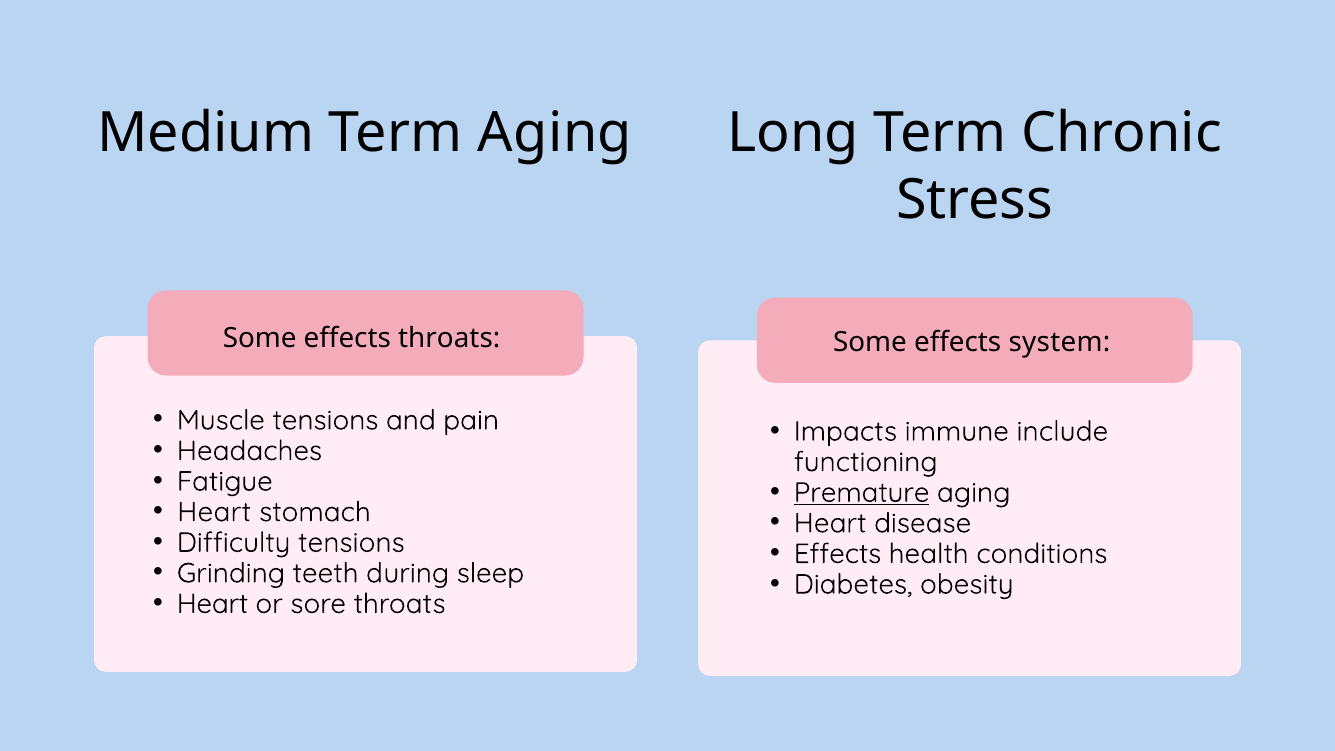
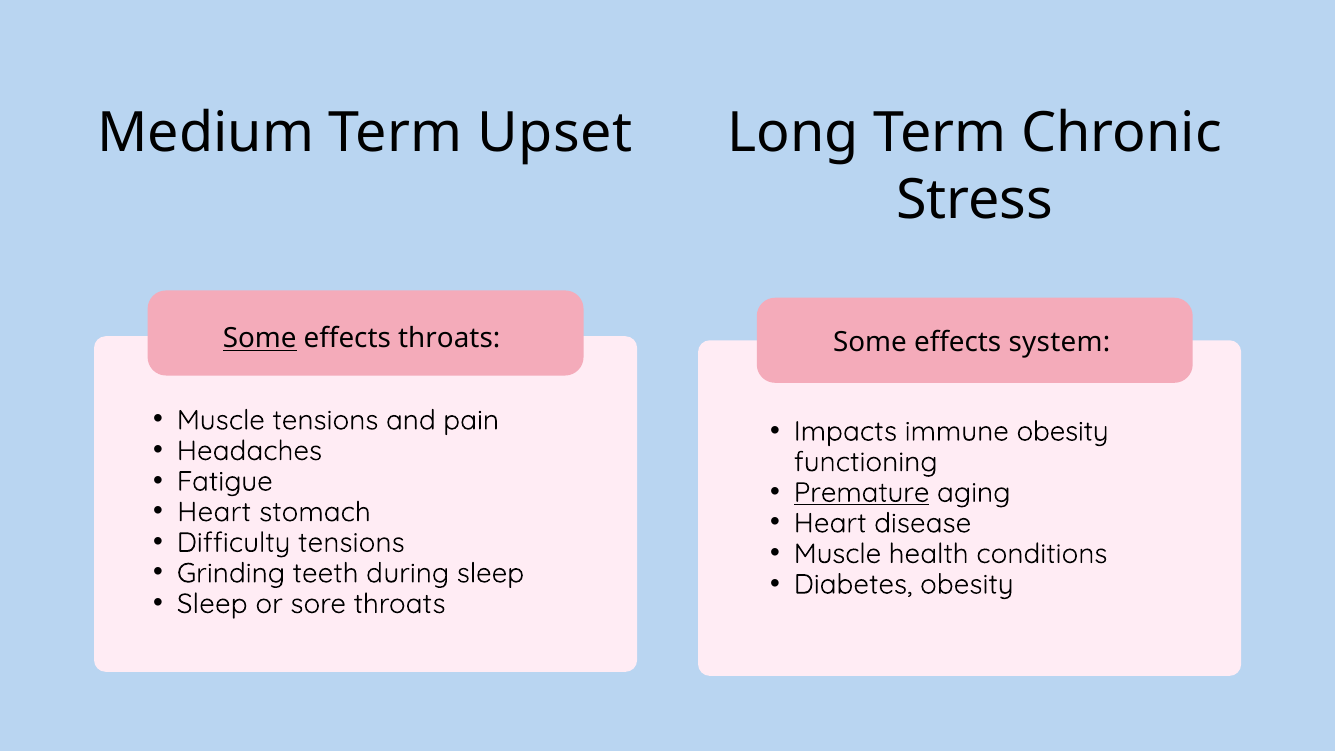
Term Aging: Aging -> Upset
Some at (260, 339) underline: none -> present
immune include: include -> obesity
Effects at (838, 554): Effects -> Muscle
Heart at (212, 604): Heart -> Sleep
